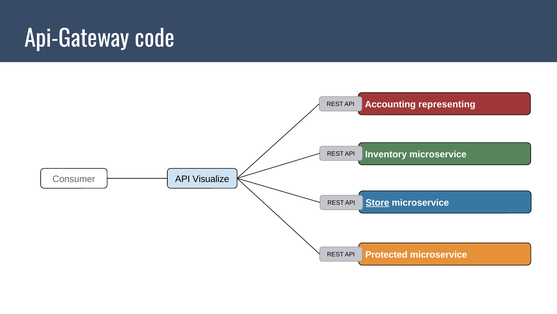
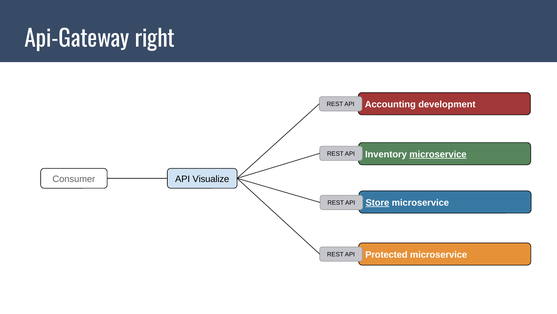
code: code -> right
representing: representing -> development
microservice at (438, 154) underline: none -> present
